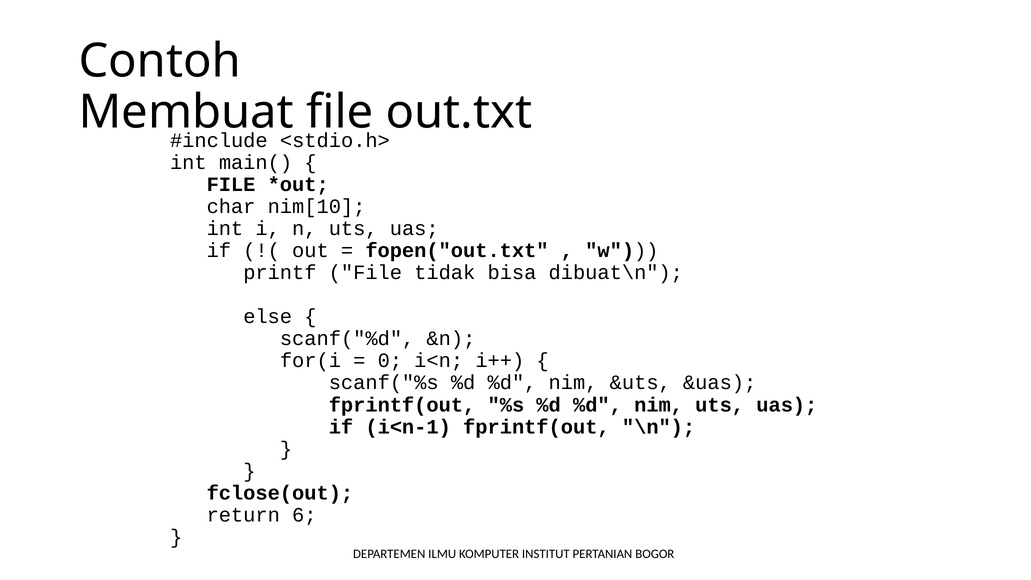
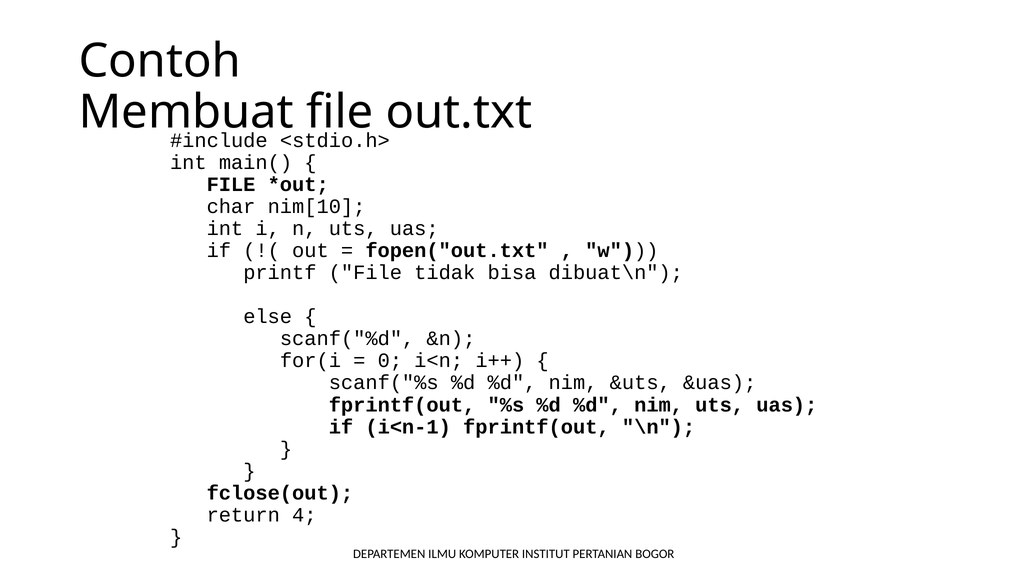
6: 6 -> 4
